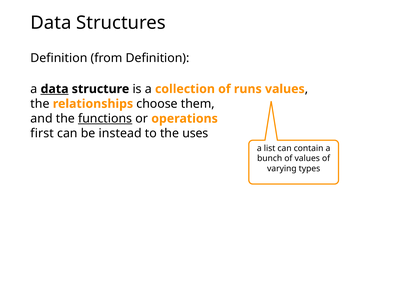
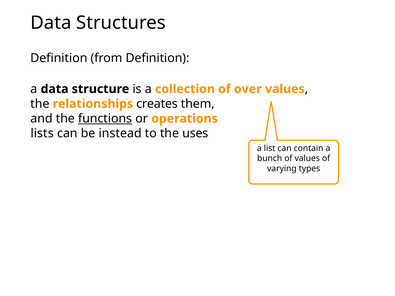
data at (55, 89) underline: present -> none
runs: runs -> over
choose: choose -> creates
first: first -> lists
